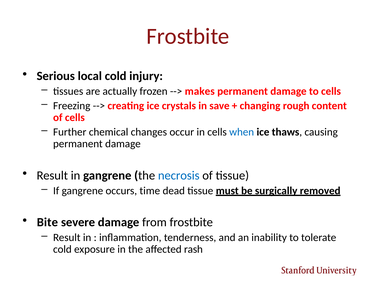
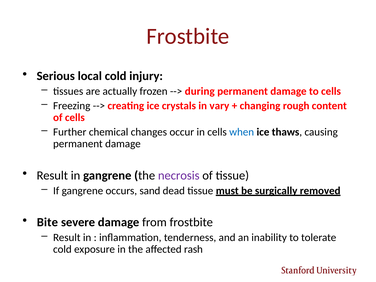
makes: makes -> during
save: save -> vary
necrosis colour: blue -> purple
time: time -> sand
